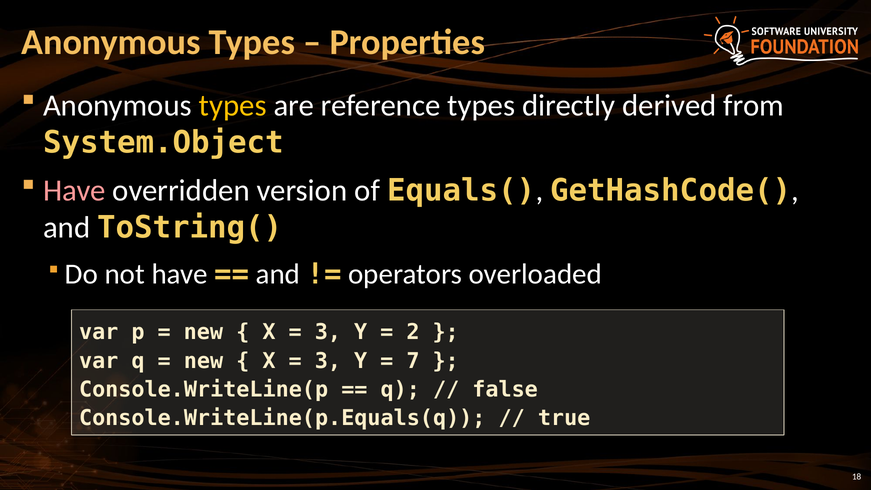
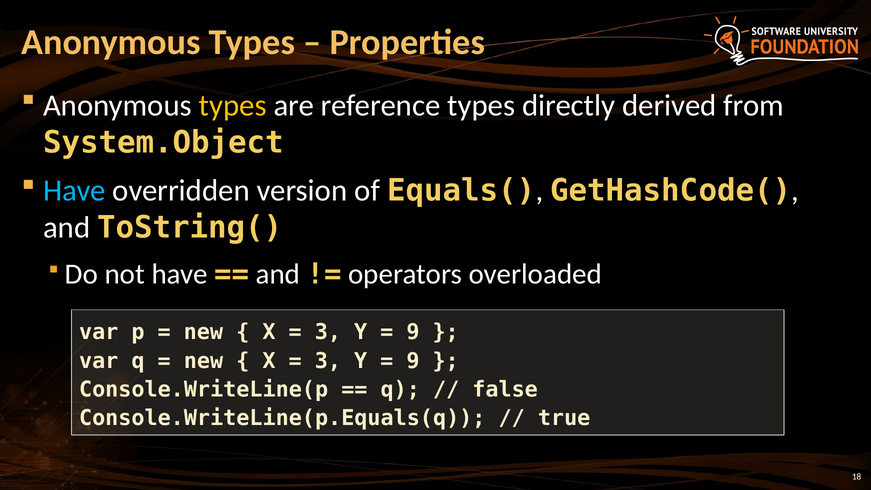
Have at (74, 190) colour: pink -> light blue
2 at (413, 332): 2 -> 9
7 at (413, 361): 7 -> 9
